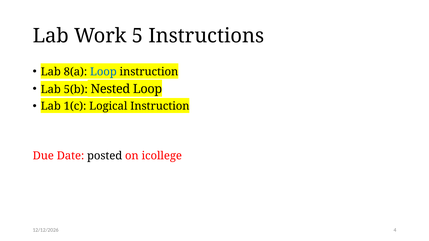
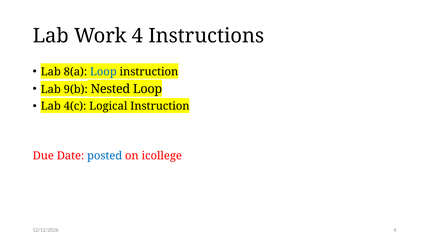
Work 5: 5 -> 4
5(b: 5(b -> 9(b
1(c: 1(c -> 4(c
posted colour: black -> blue
